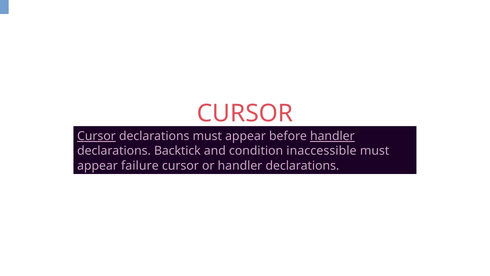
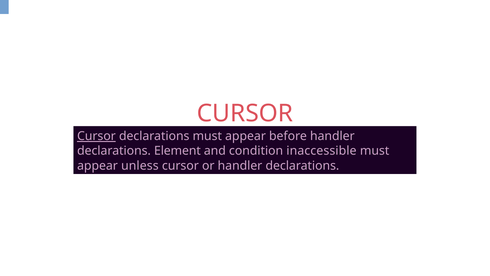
handler at (332, 136) underline: present -> none
Backtick: Backtick -> Element
failure: failure -> unless
